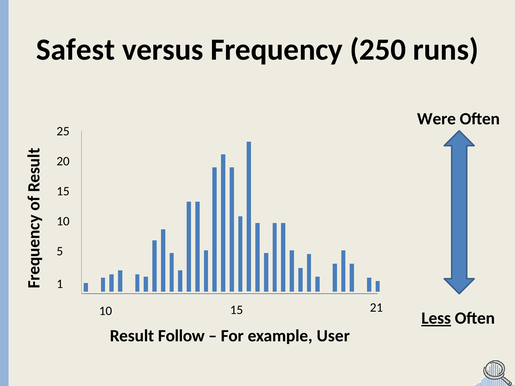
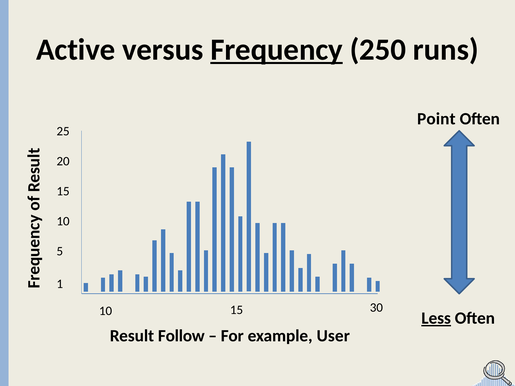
Safest: Safest -> Active
Frequency underline: none -> present
Were: Were -> Point
21: 21 -> 30
